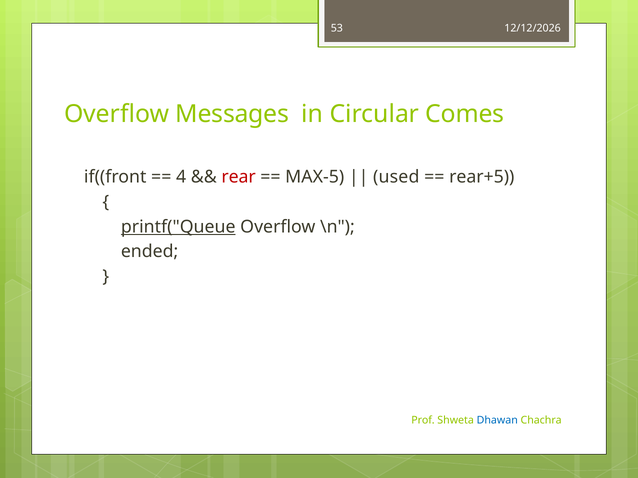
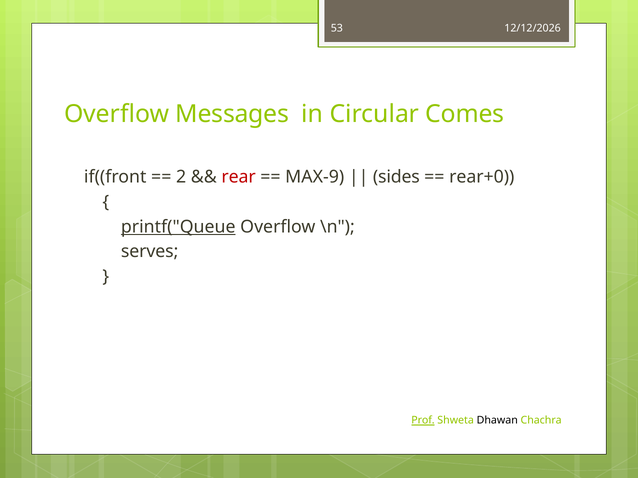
4: 4 -> 2
MAX-5: MAX-5 -> MAX-9
used: used -> sides
rear+5: rear+5 -> rear+0
ended: ended -> serves
Prof underline: none -> present
Dhawan colour: blue -> black
